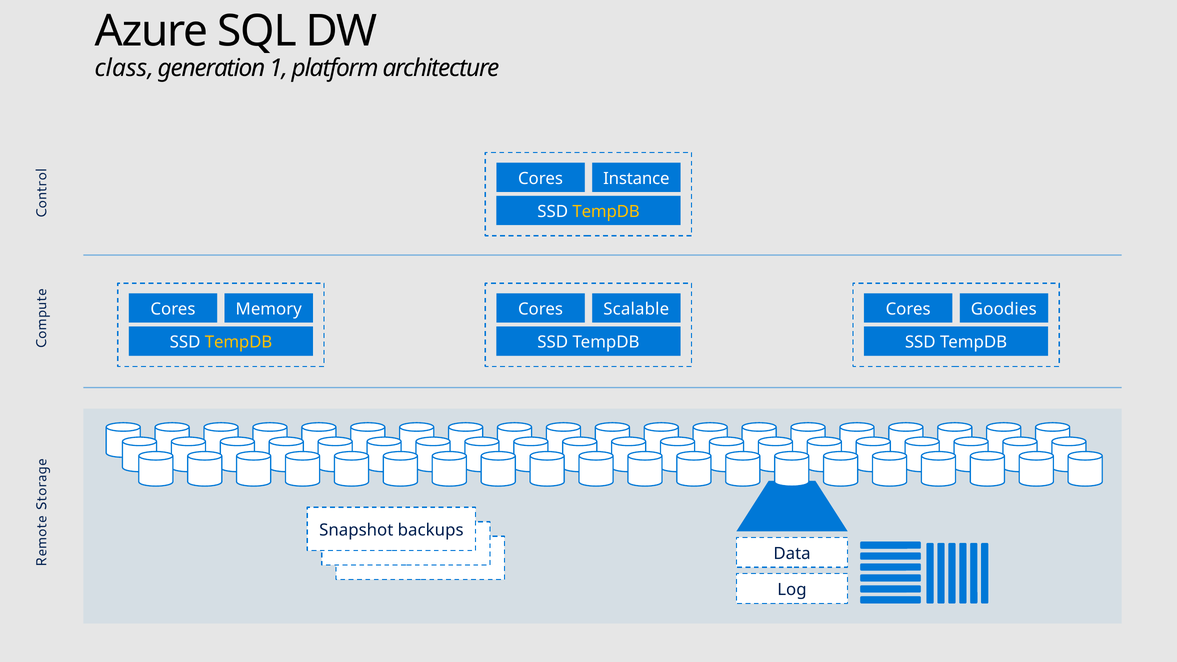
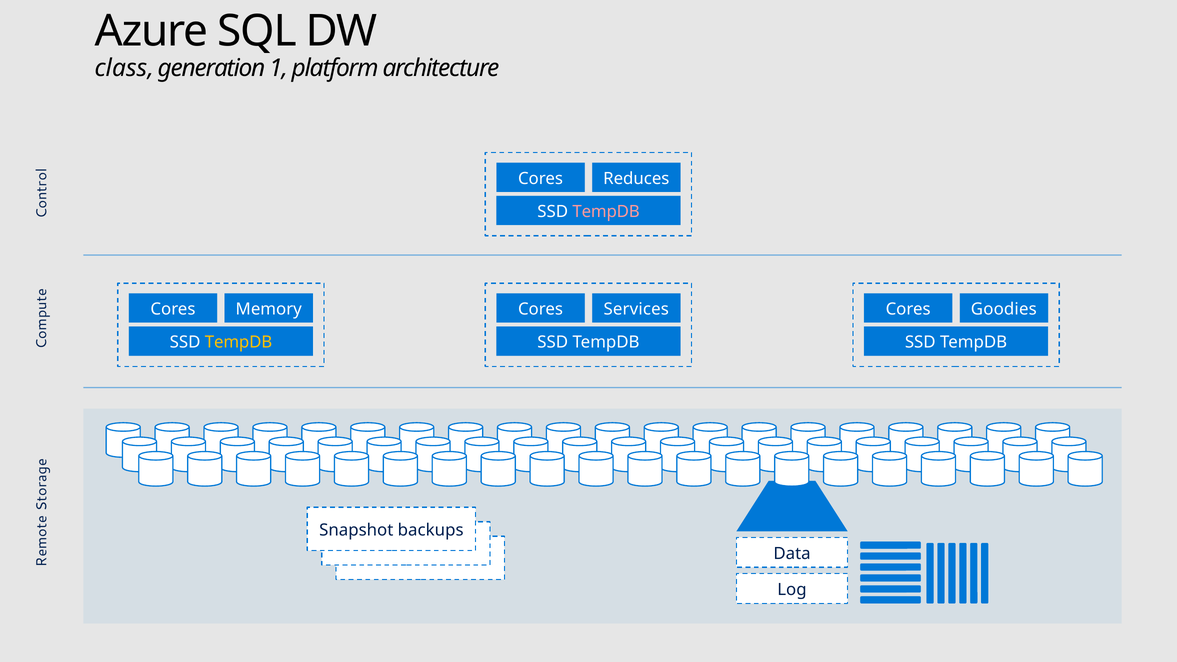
Instance: Instance -> Reduces
TempDB at (606, 212) colour: yellow -> pink
Scalable: Scalable -> Services
